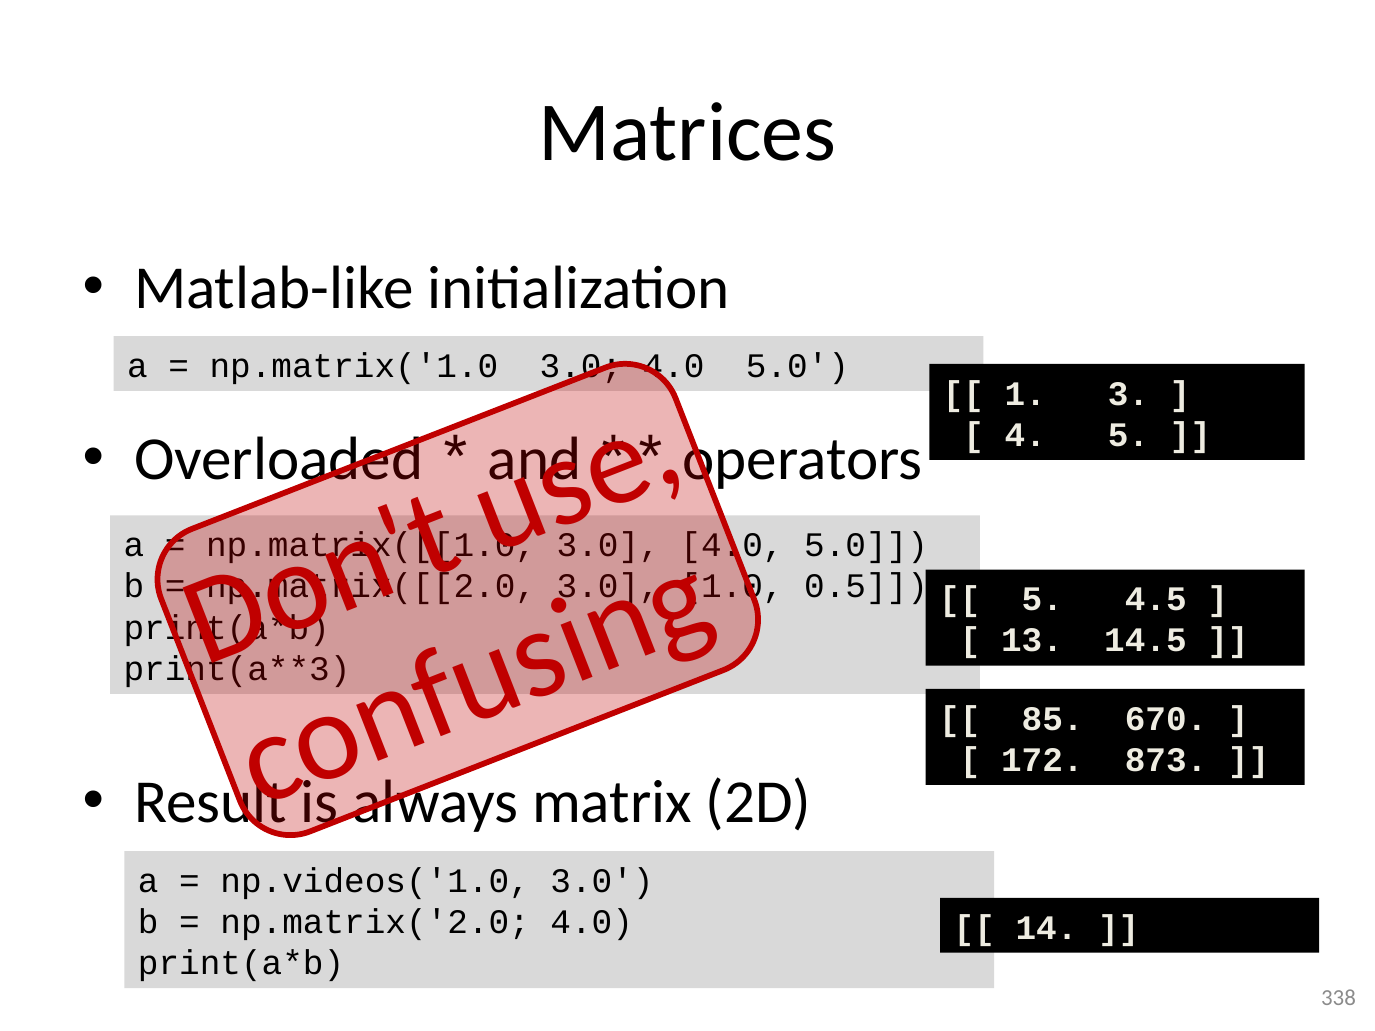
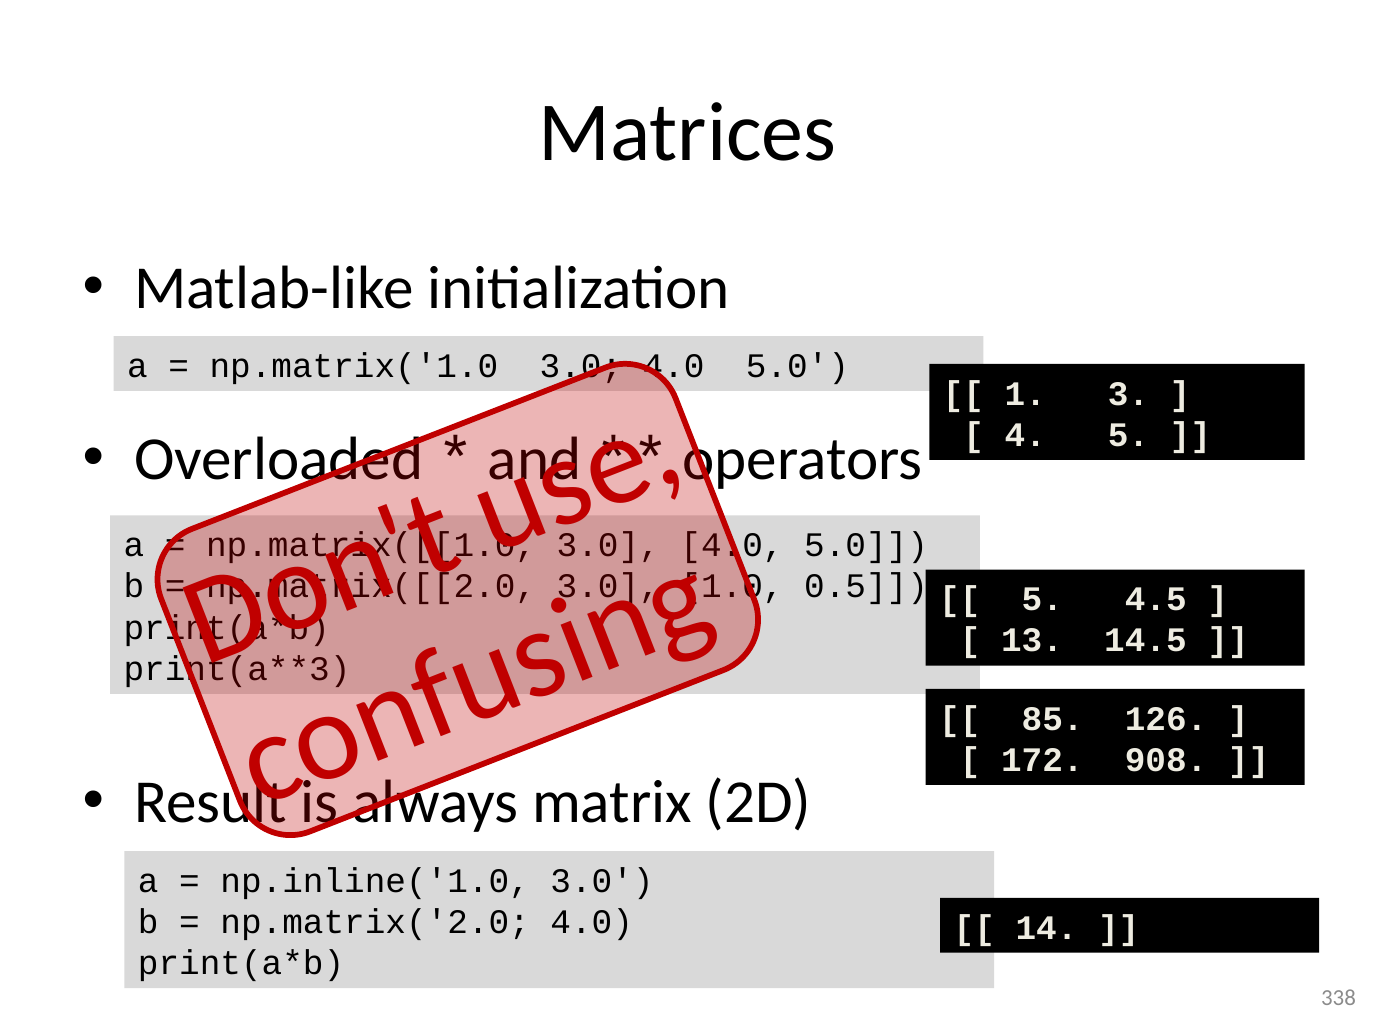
670: 670 -> 126
873: 873 -> 908
np.videos('1.0: np.videos('1.0 -> np.inline('1.0
